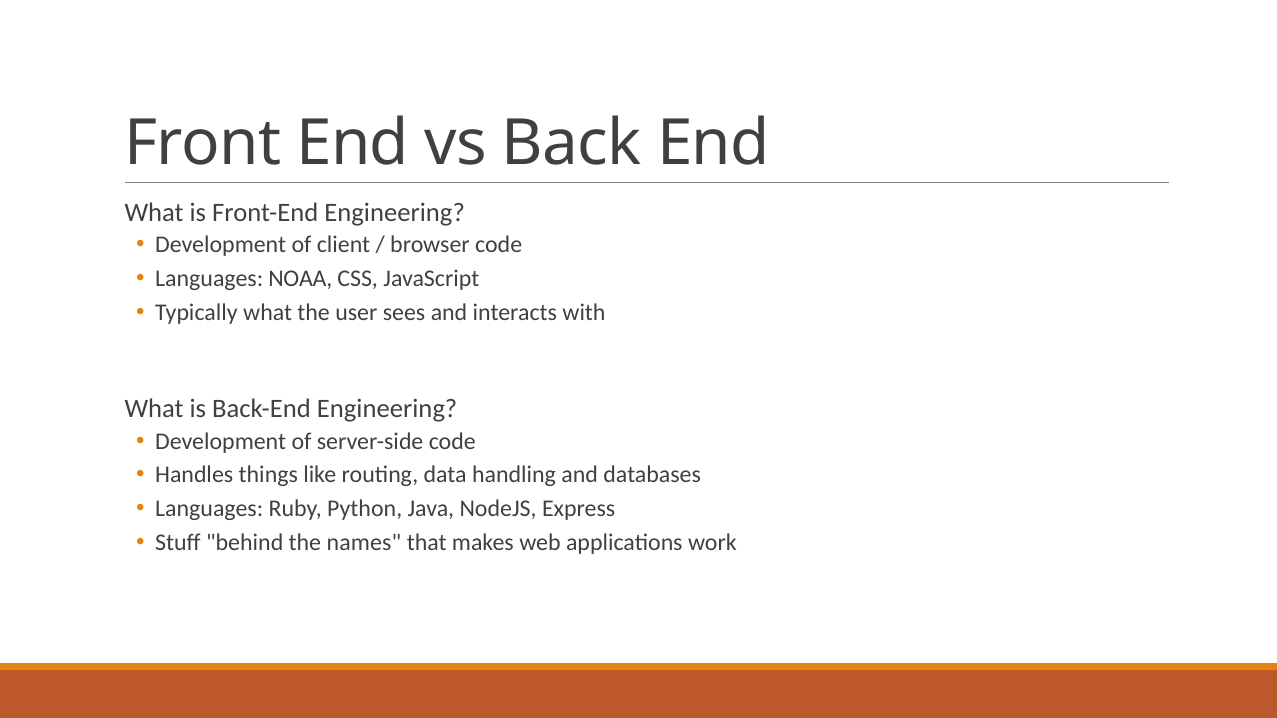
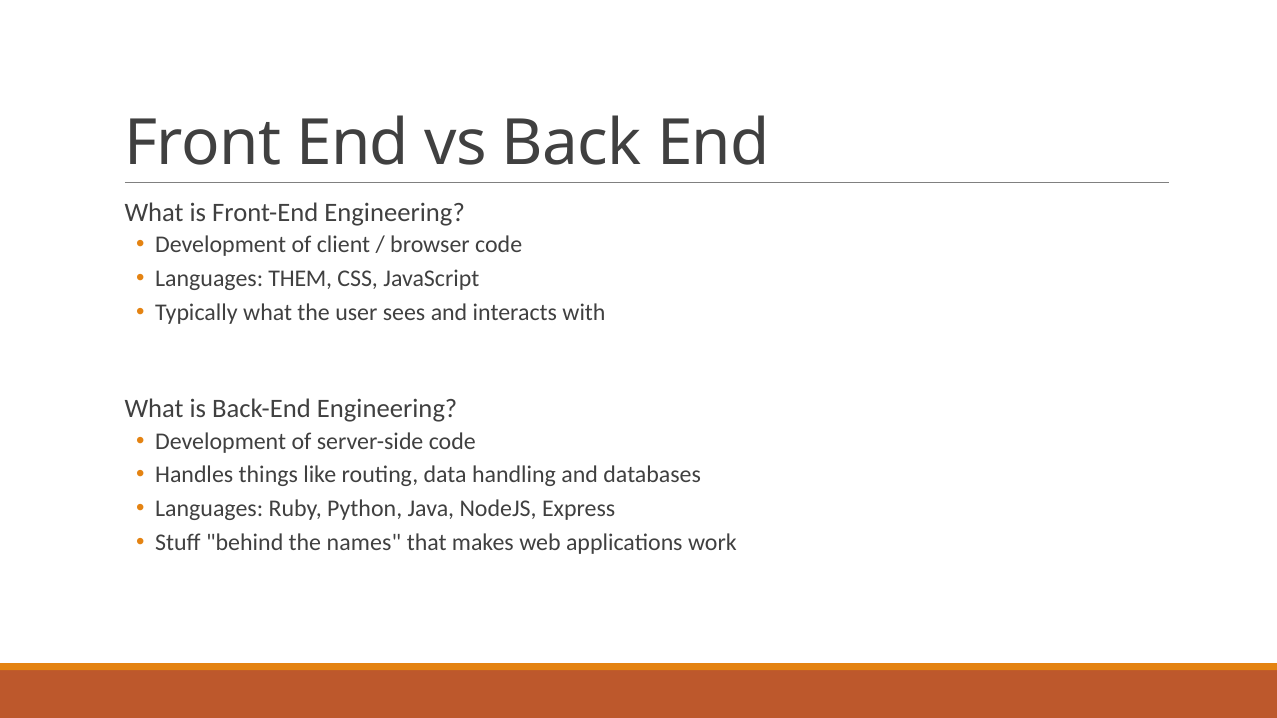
NOAA: NOAA -> THEM
